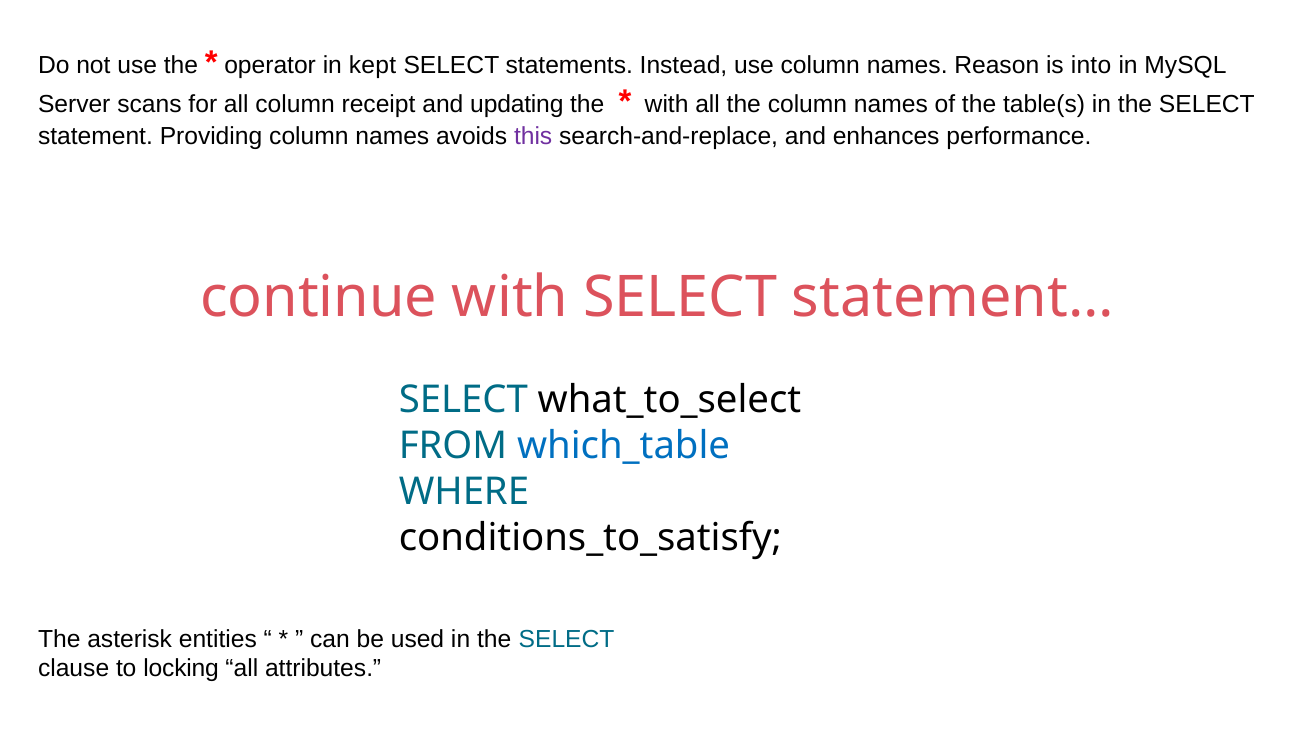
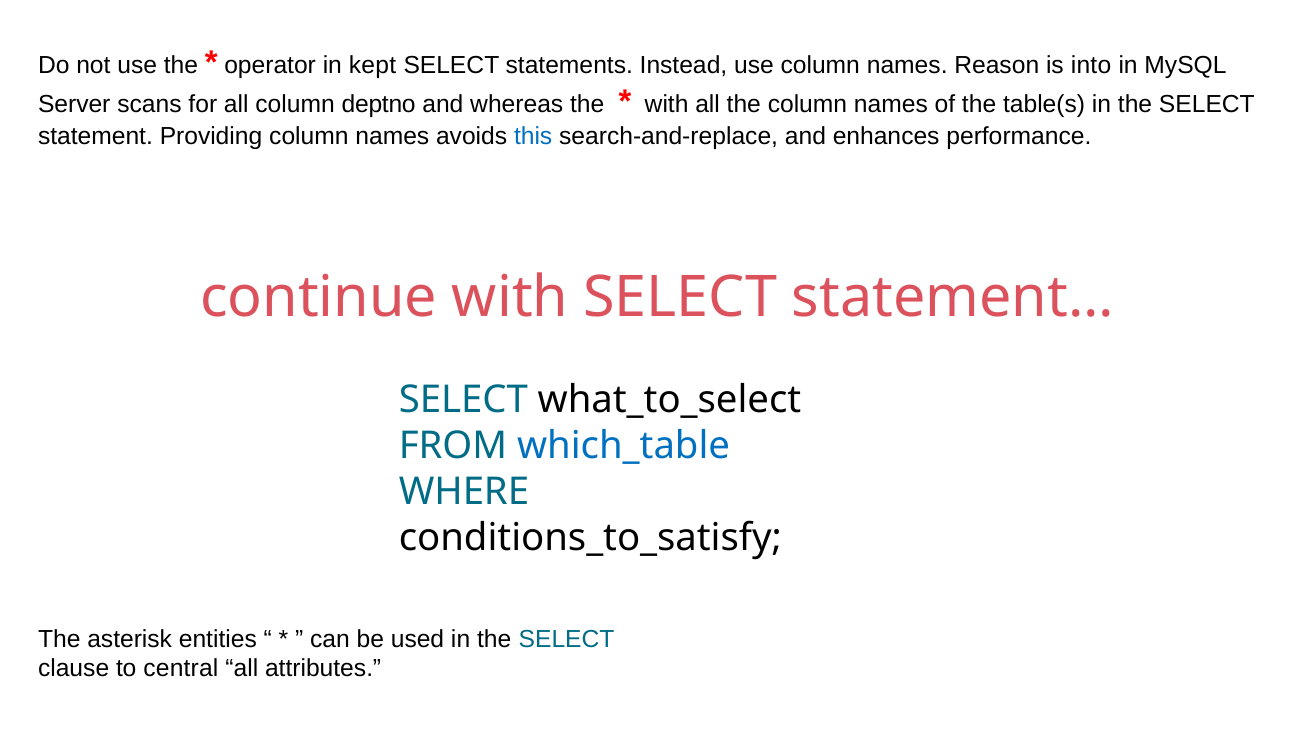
receipt: receipt -> deptno
updating: updating -> whereas
this colour: purple -> blue
locking: locking -> central
